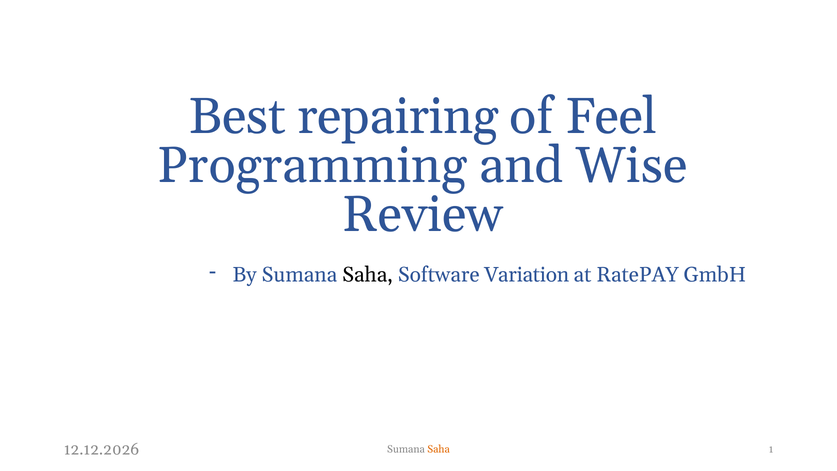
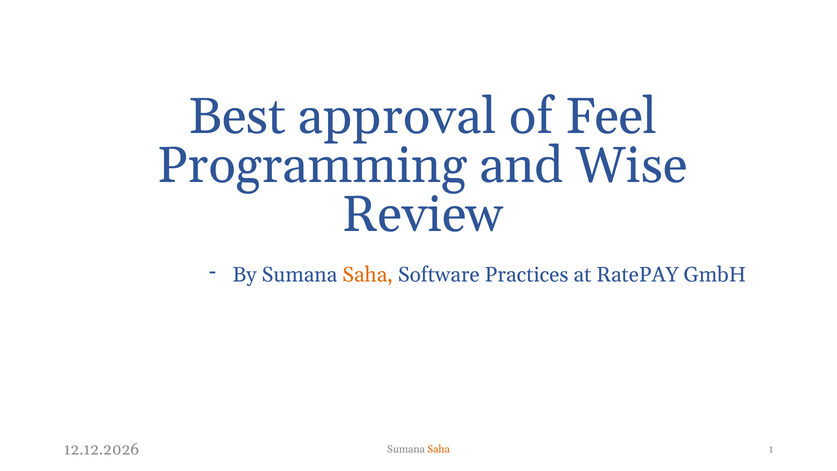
repairing: repairing -> approval
Saha at (368, 275) colour: black -> orange
Variation: Variation -> Practices
